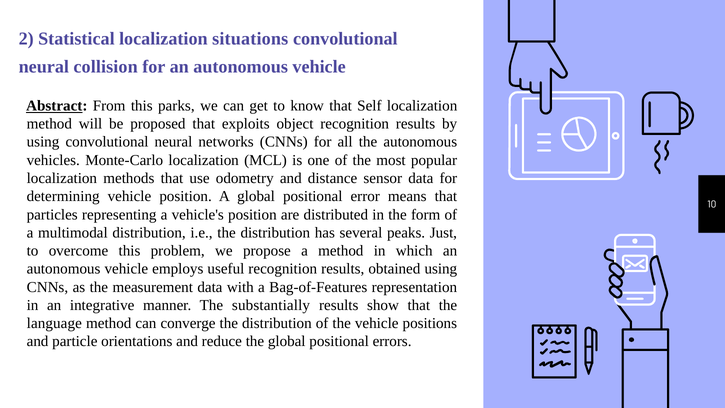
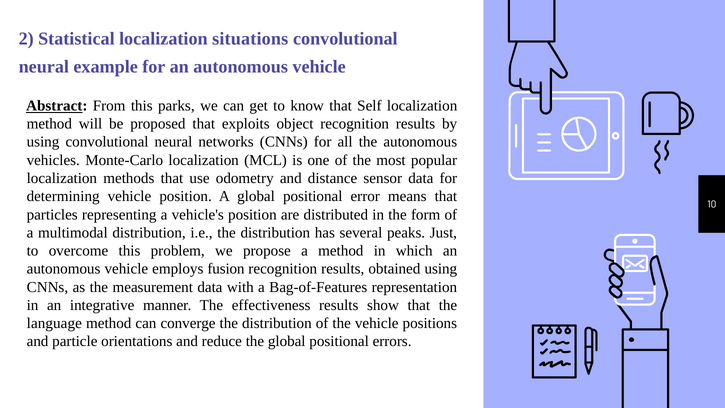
collision: collision -> example
useful: useful -> fusion
substantially: substantially -> effectiveness
